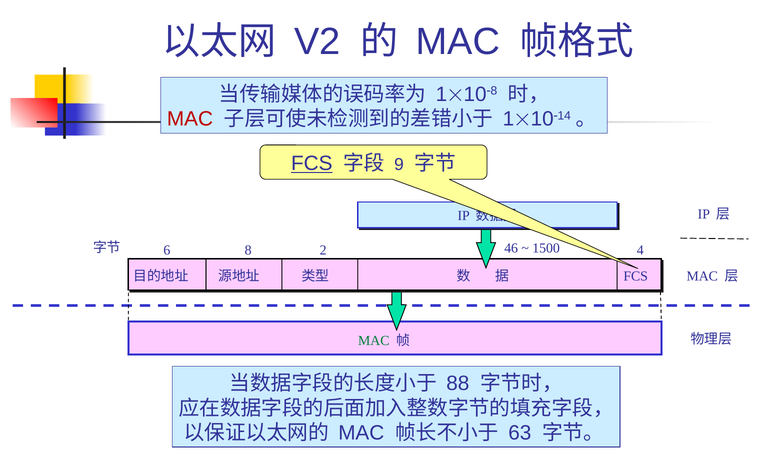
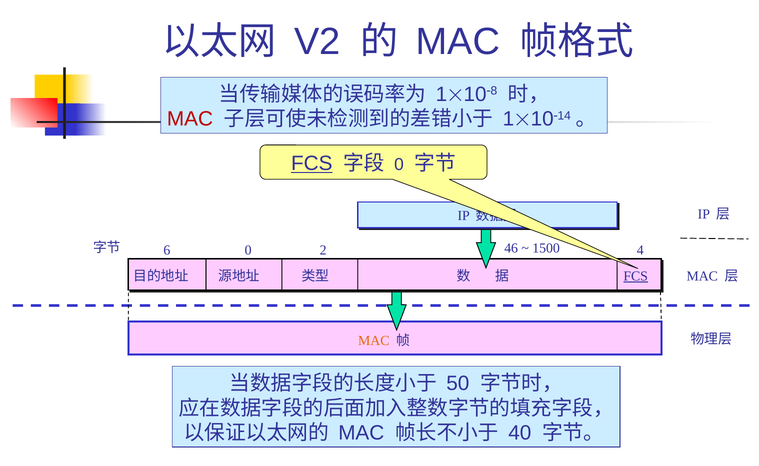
9 at (399, 165): 9 -> 0
6 8: 8 -> 0
FCS at (636, 276) underline: none -> present
MAC at (374, 341) colour: green -> orange
88: 88 -> 50
63: 63 -> 40
